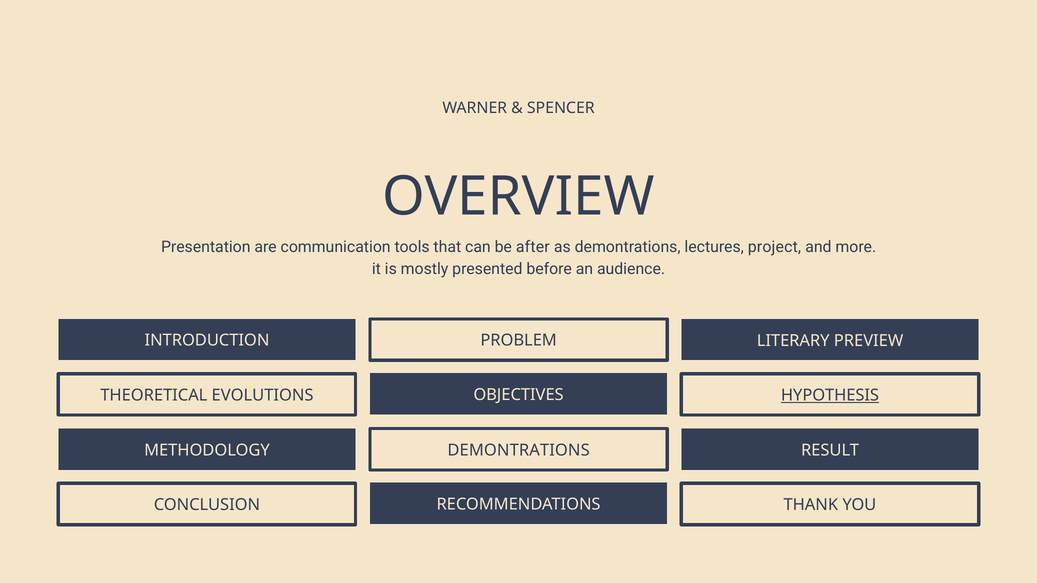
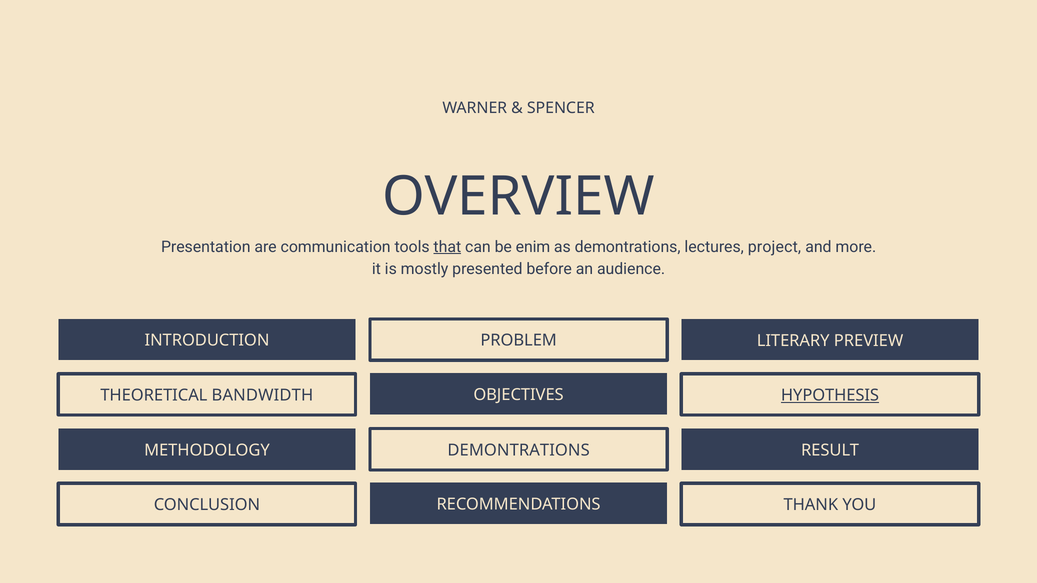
that underline: none -> present
after: after -> enim
EVOLUTIONS: EVOLUTIONS -> BANDWIDTH
